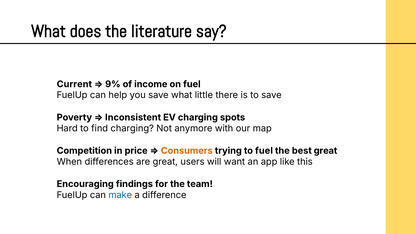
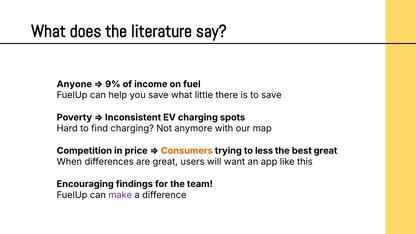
Current: Current -> Anyone
to fuel: fuel -> less
make colour: blue -> purple
